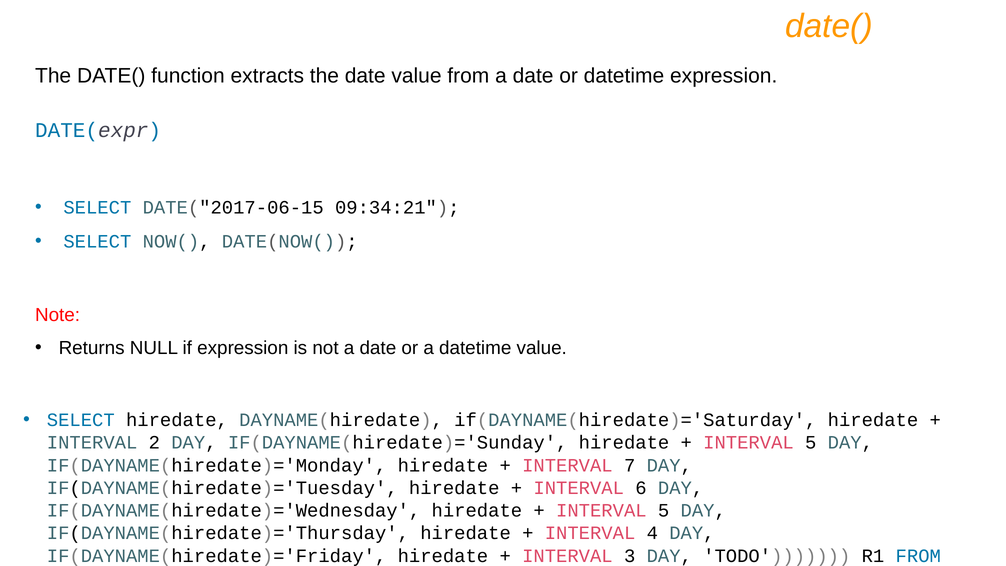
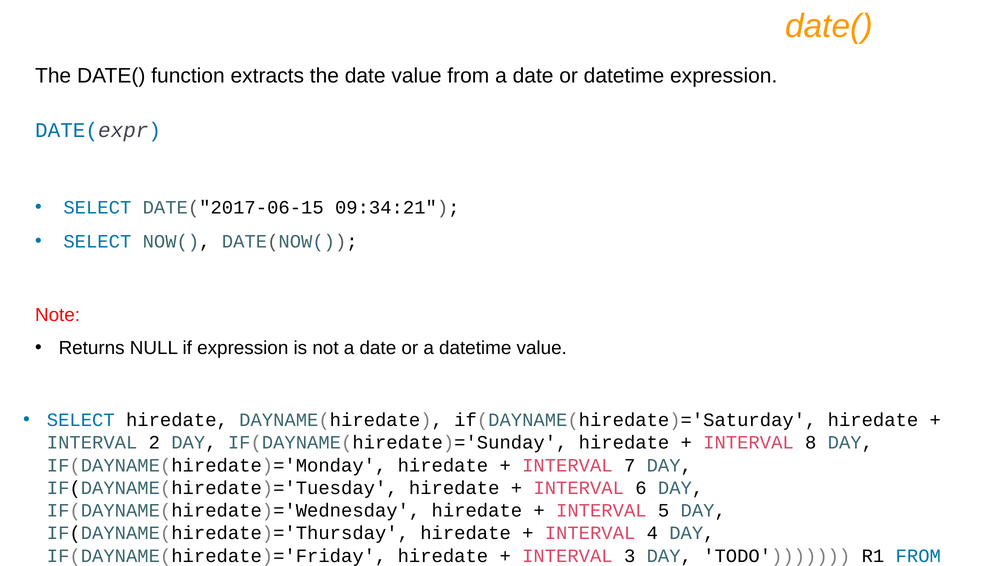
5 at (811, 443): 5 -> 8
